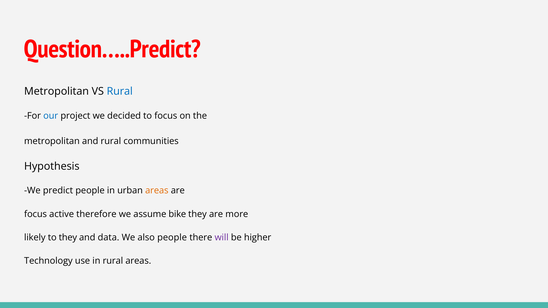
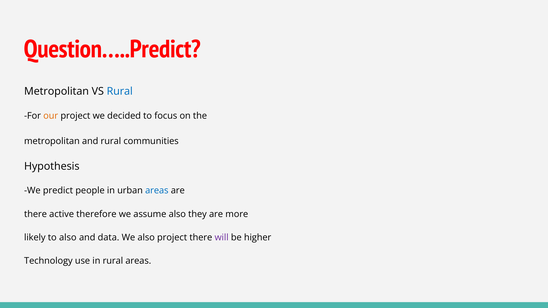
our colour: blue -> orange
areas at (157, 191) colour: orange -> blue
focus at (36, 214): focus -> there
assume bike: bike -> also
to they: they -> also
also people: people -> project
